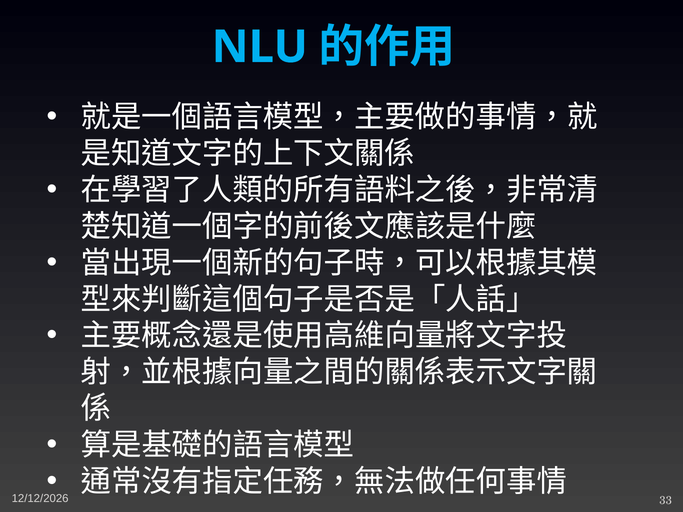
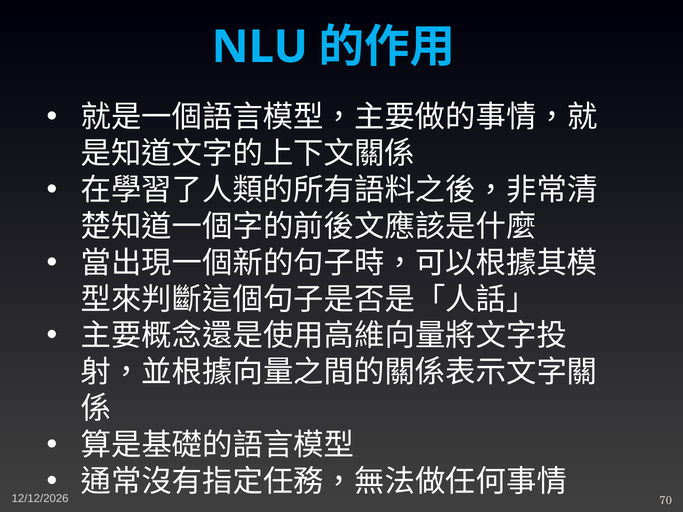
33: 33 -> 70
